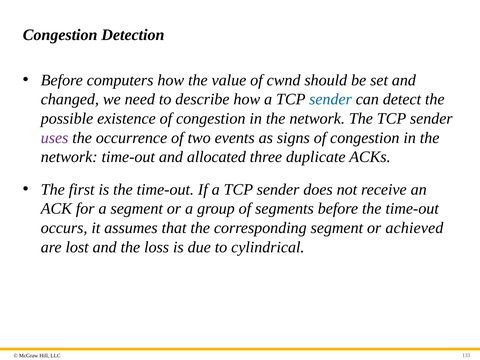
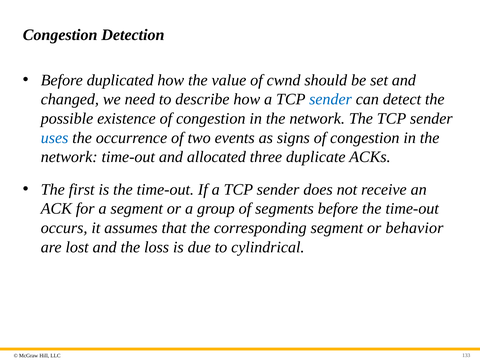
computers: computers -> duplicated
uses colour: purple -> blue
achieved: achieved -> behavior
